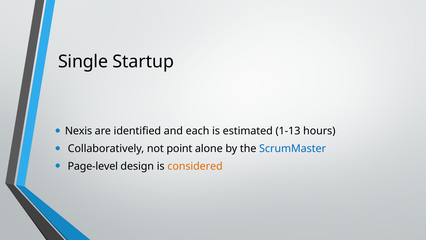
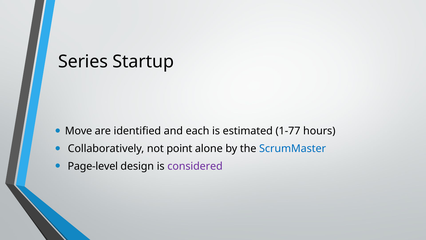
Single: Single -> Series
Nexis: Nexis -> Move
1-13: 1-13 -> 1-77
considered colour: orange -> purple
